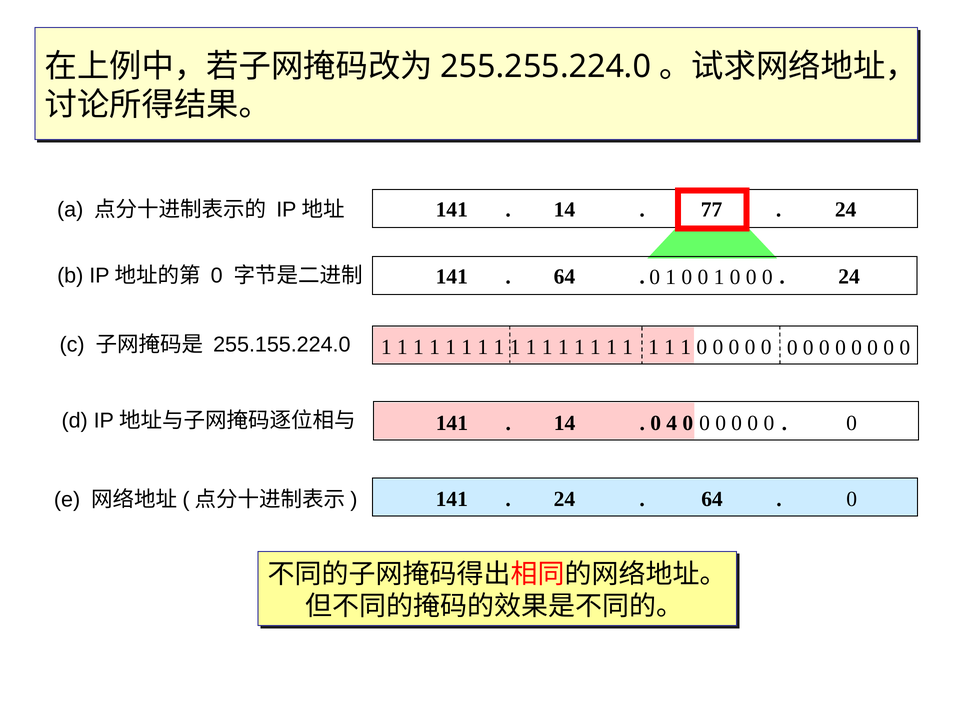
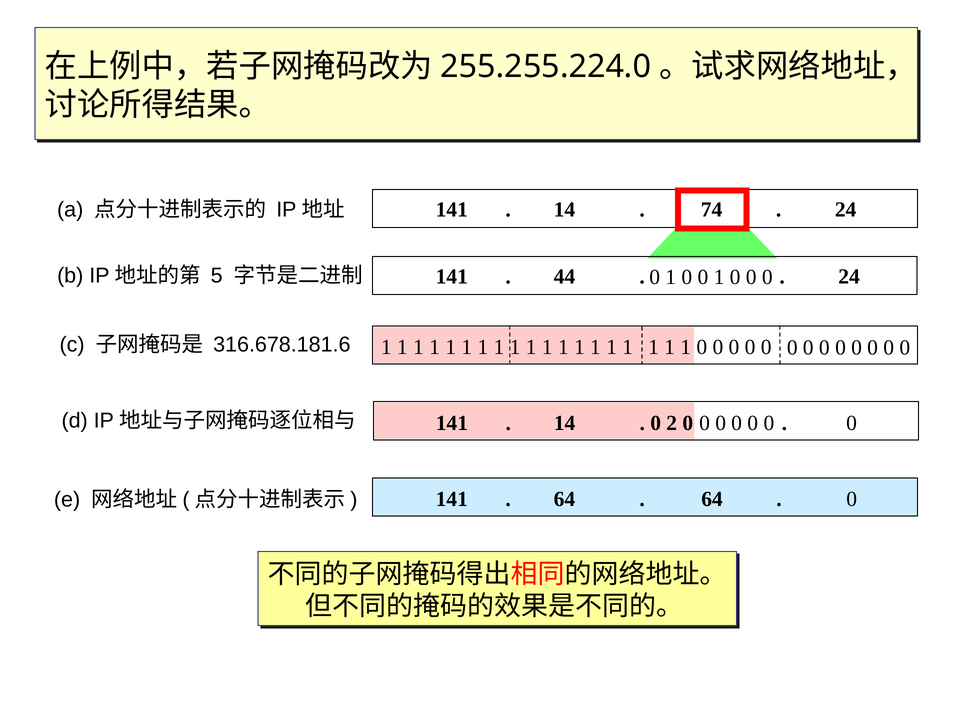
77: 77 -> 74
0 at (217, 276): 0 -> 5
64 at (564, 277): 64 -> 44
255.155.224.0: 255.155.224.0 -> 316.678.181.6
4: 4 -> 2
24 at (564, 500): 24 -> 64
